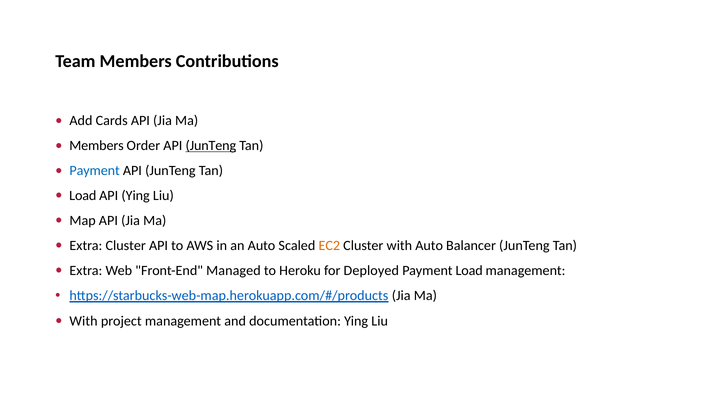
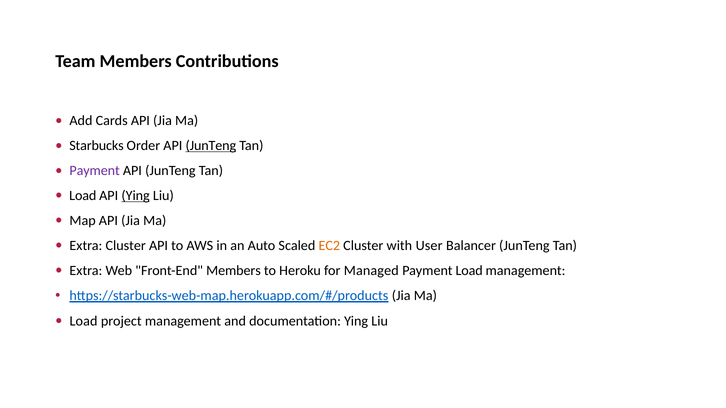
Members at (97, 146): Members -> Starbucks
Payment at (95, 171) colour: blue -> purple
Ying at (136, 196) underline: none -> present
with Auto: Auto -> User
Front-End Managed: Managed -> Members
Deployed: Deployed -> Managed
With at (84, 321): With -> Load
